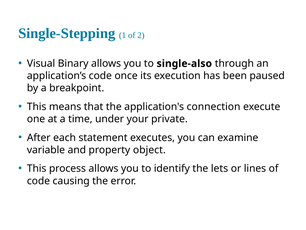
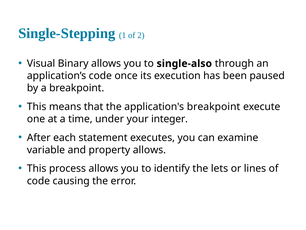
application's connection: connection -> breakpoint
private: private -> integer
property object: object -> allows
